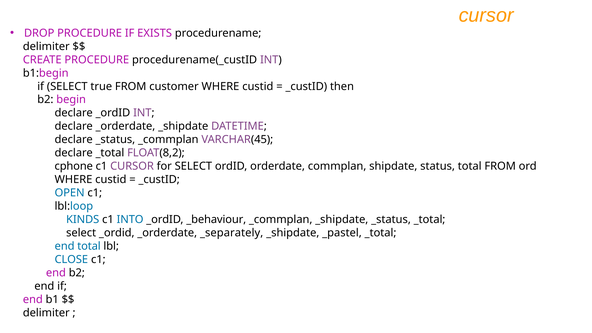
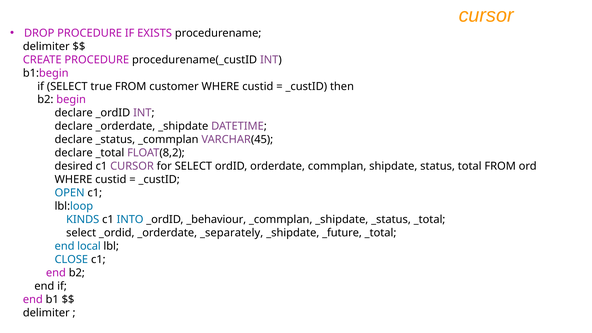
cphone: cphone -> desired
_pastel: _pastel -> _future
end total: total -> local
